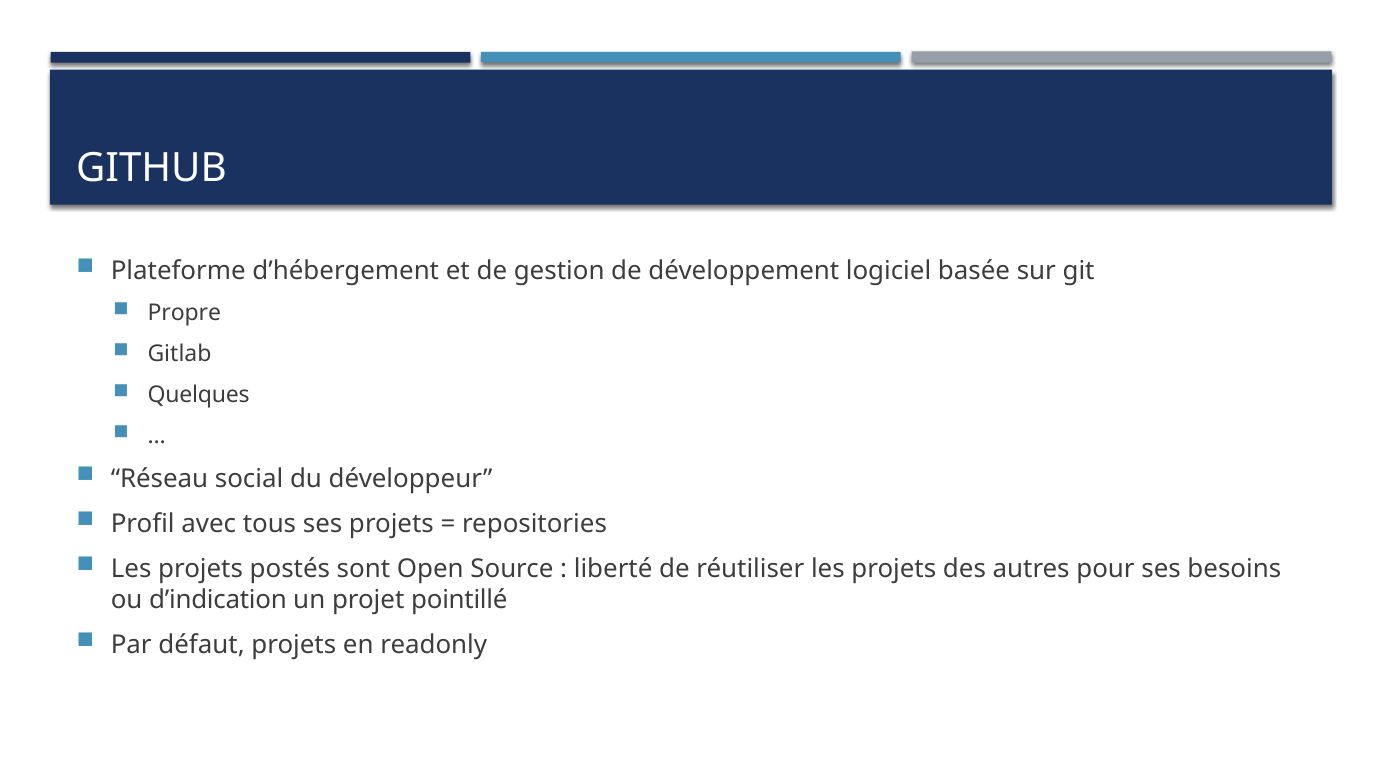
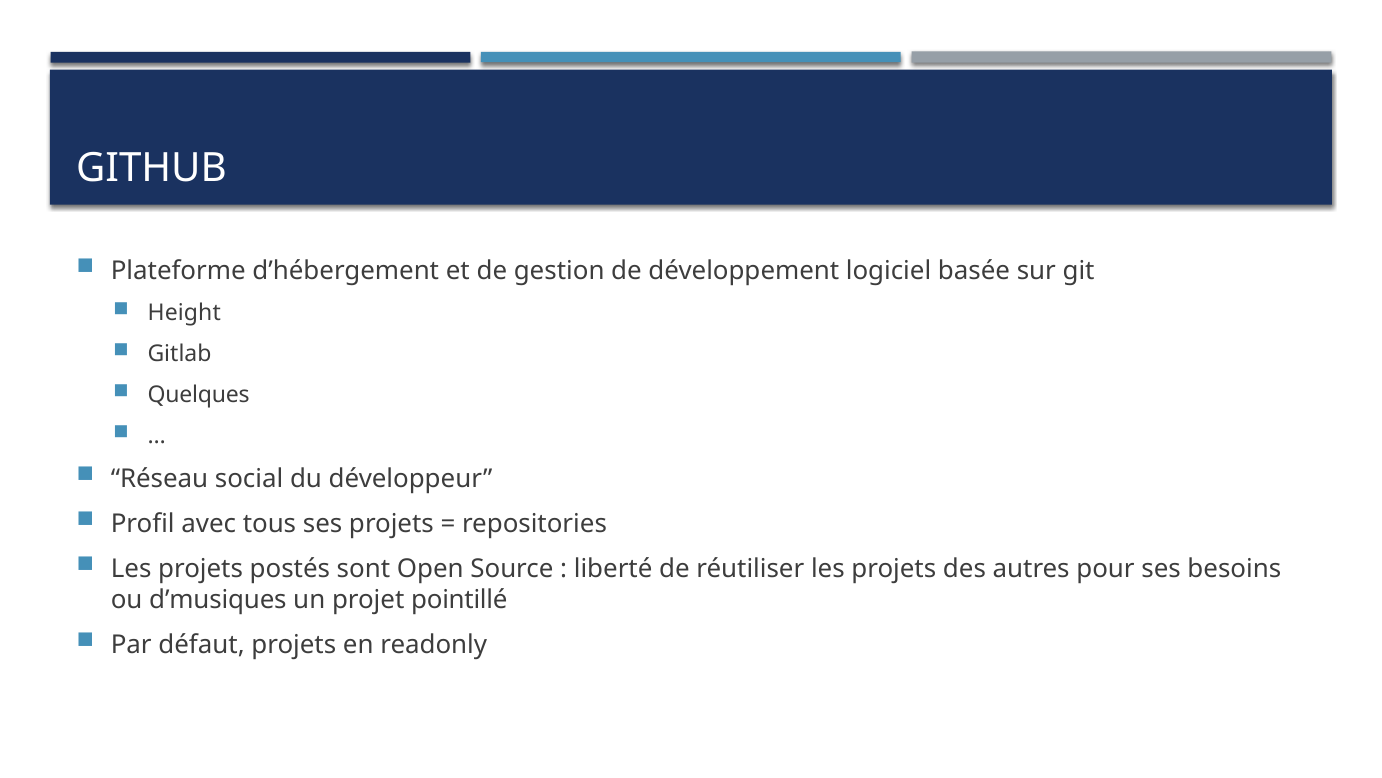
Propre: Propre -> Height
d’indication: d’indication -> d’musiques
